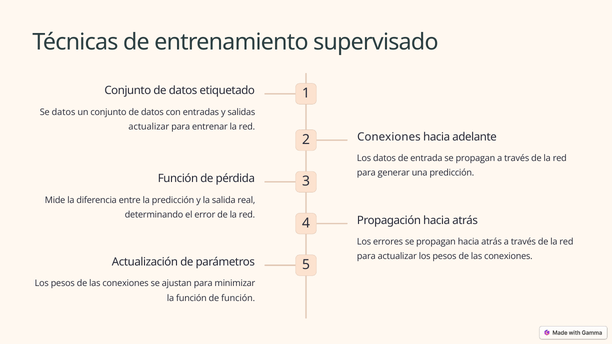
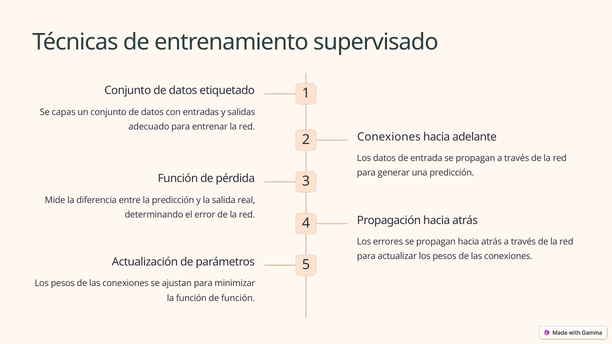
Se datos: datos -> capas
actualizar at (149, 127): actualizar -> adecuado
